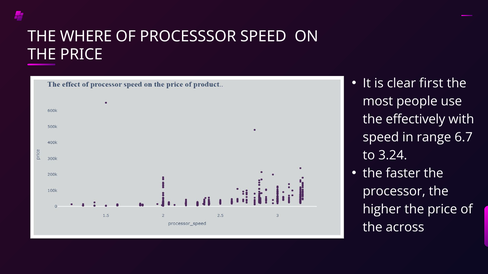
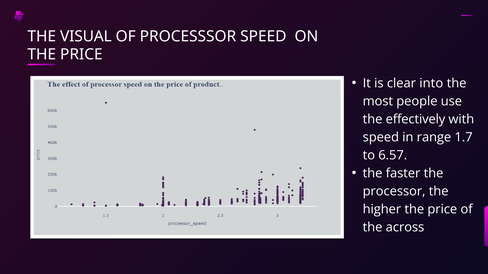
WHERE: WHERE -> VISUAL
first: first -> into
6.7: 6.7 -> 1.7
3.24: 3.24 -> 6.57
